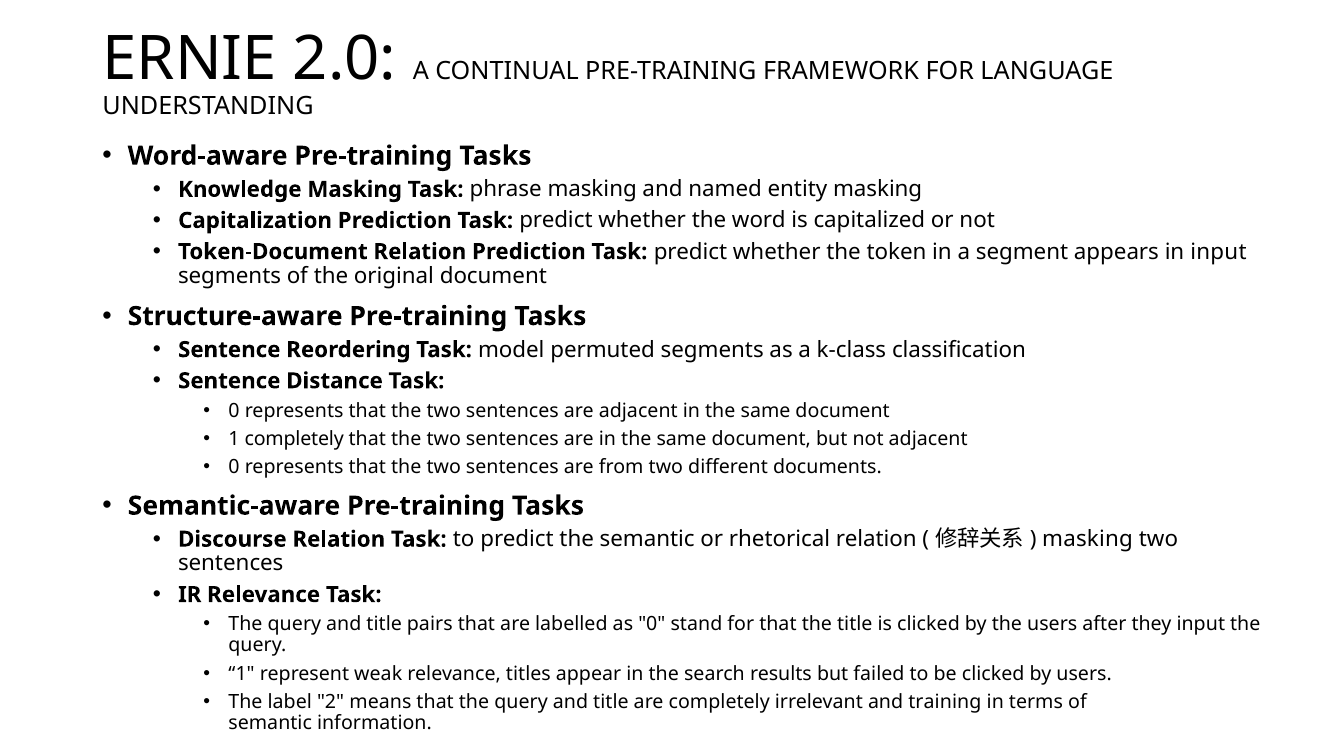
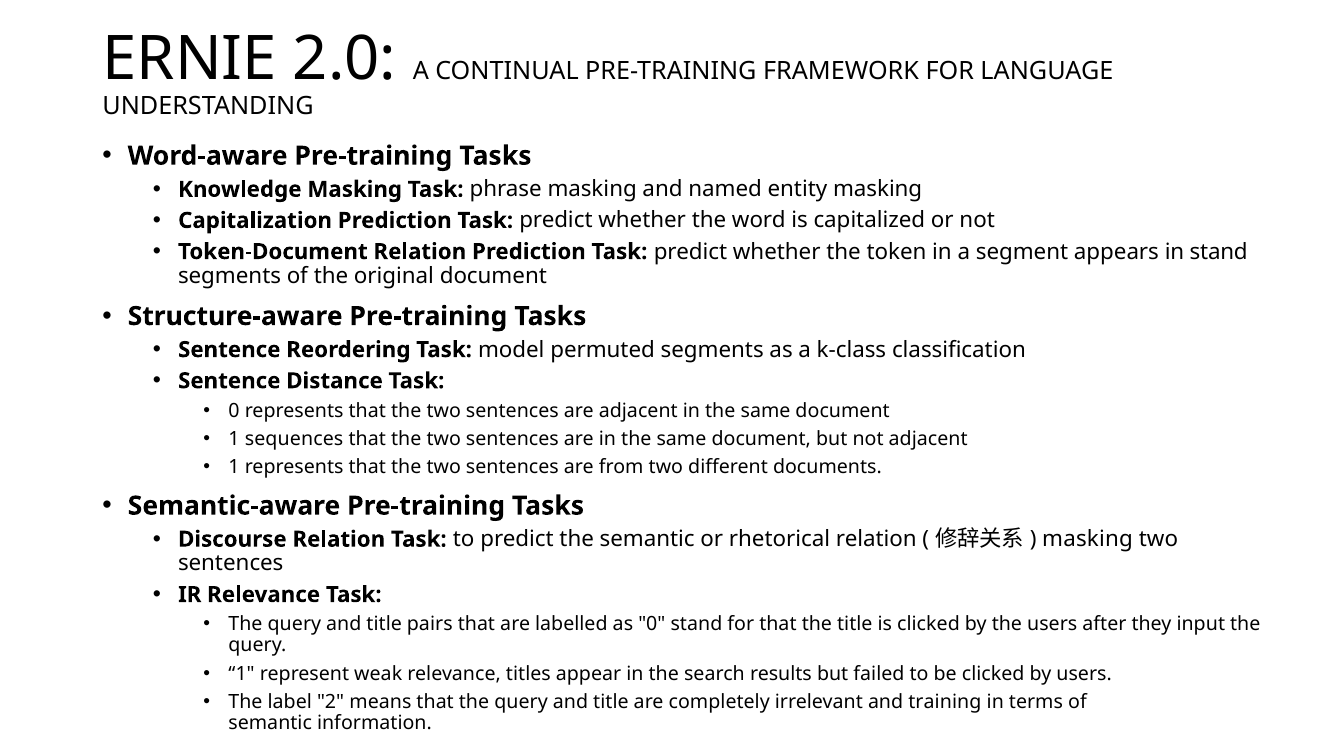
in input: input -> stand
1 completely: completely -> sequences
0 at (234, 467): 0 -> 1
